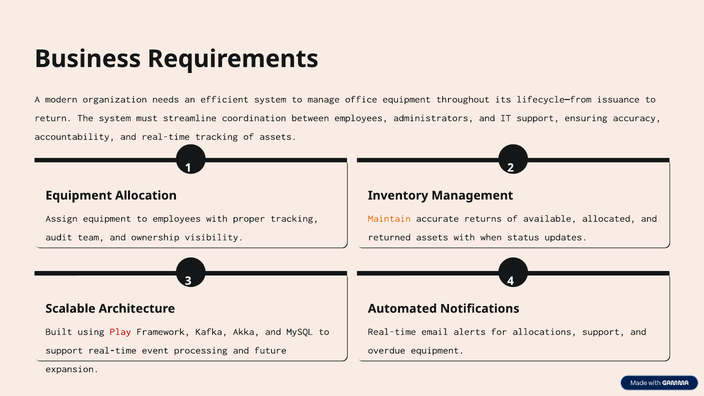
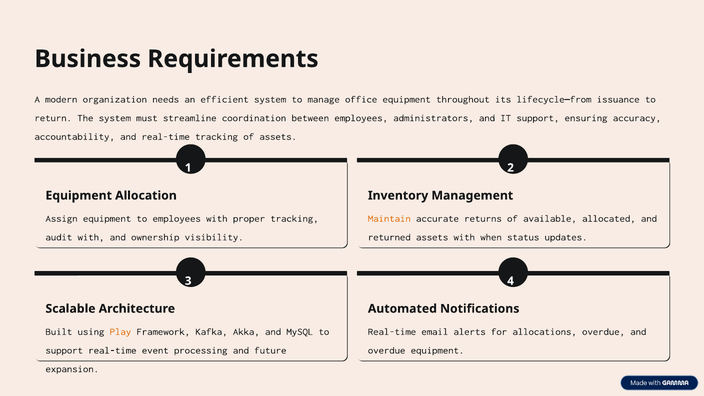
audit team: team -> with
Play colour: red -> orange
allocations support: support -> overdue
